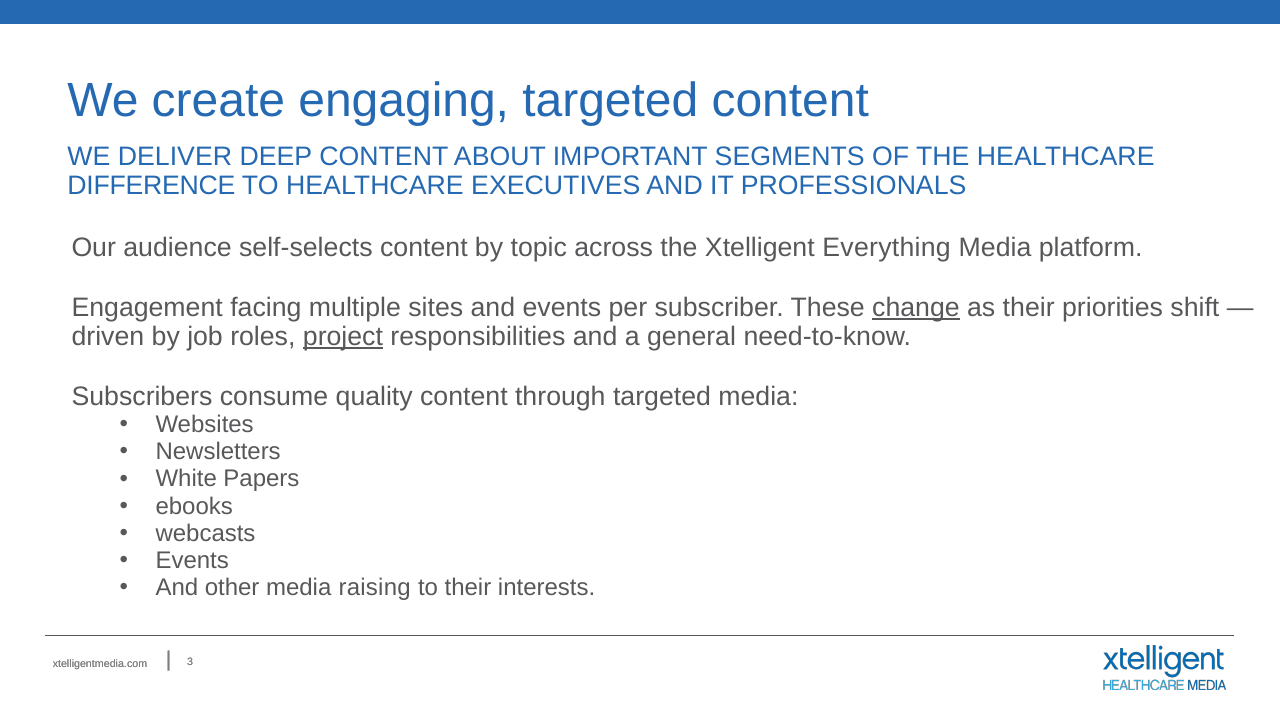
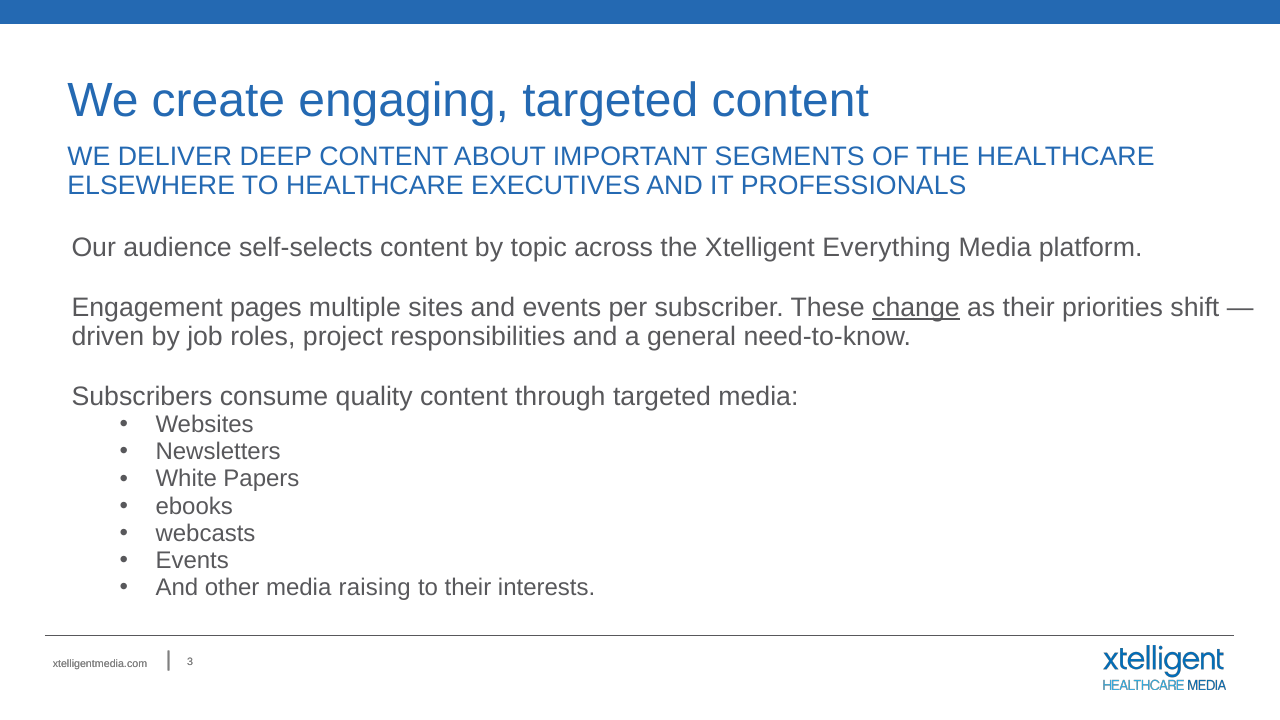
DIFFERENCE: DIFFERENCE -> ELSEWHERE
facing: facing -> pages
project underline: present -> none
